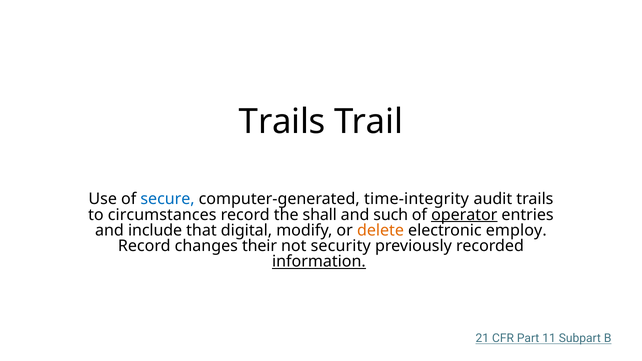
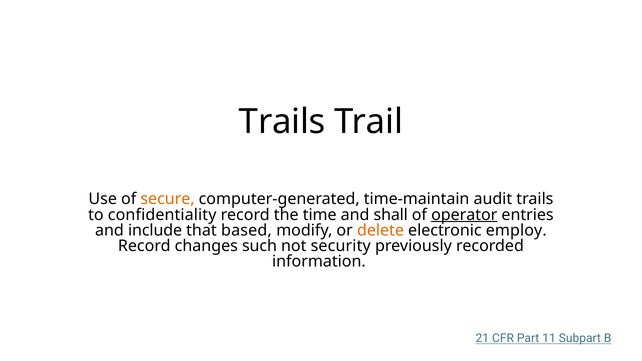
secure colour: blue -> orange
time-integrity: time-integrity -> time-maintain
circumstances: circumstances -> confidentiality
shall: shall -> time
such: such -> shall
digital: digital -> based
their: their -> such
information underline: present -> none
